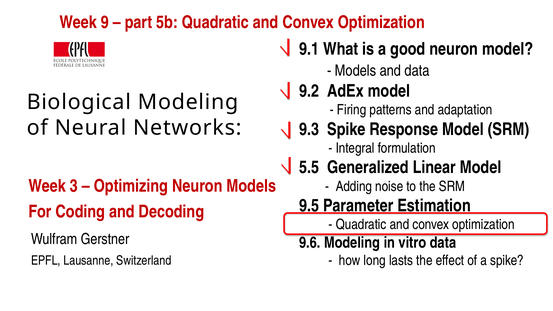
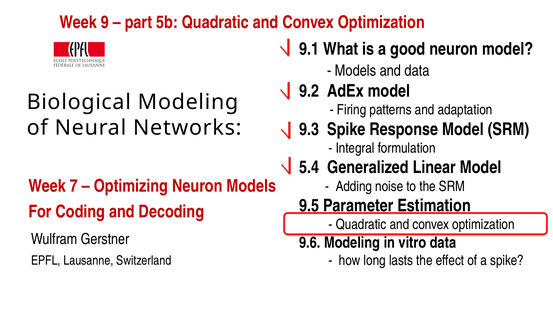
5.5: 5.5 -> 5.4
3: 3 -> 7
